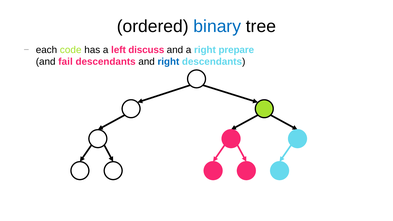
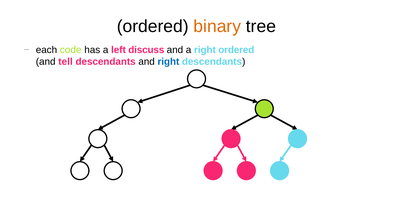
binary colour: blue -> orange
right prepare: prepare -> ordered
fail: fail -> tell
